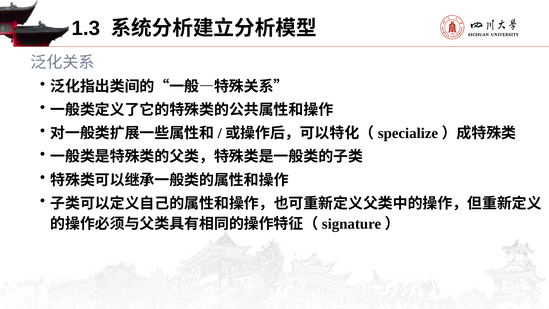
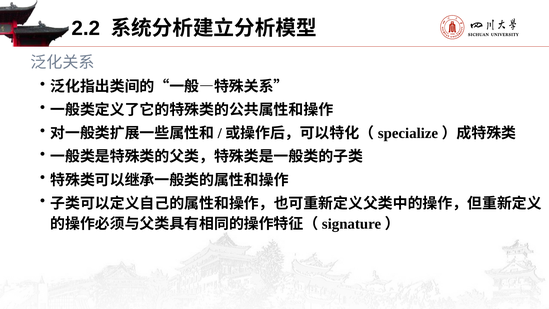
1.3: 1.3 -> 2.2
